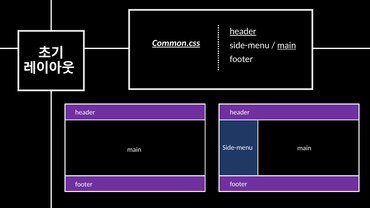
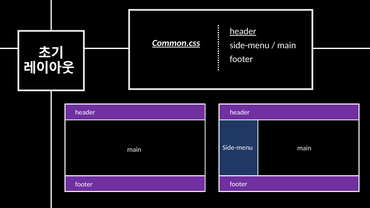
main at (287, 45) underline: present -> none
